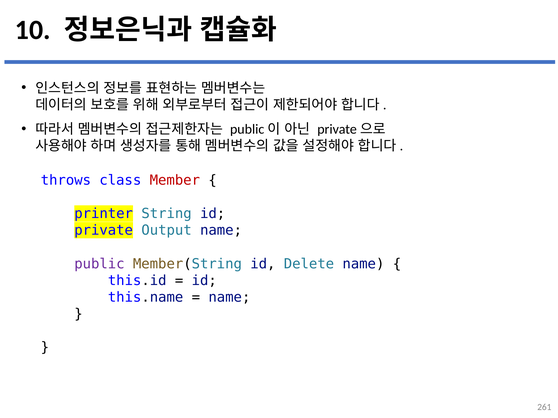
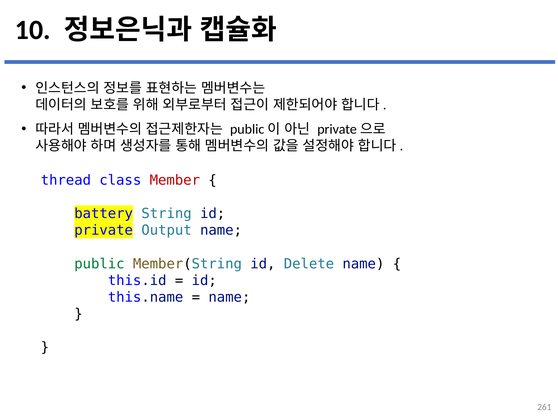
throws: throws -> thread
printer: printer -> battery
public colour: purple -> green
